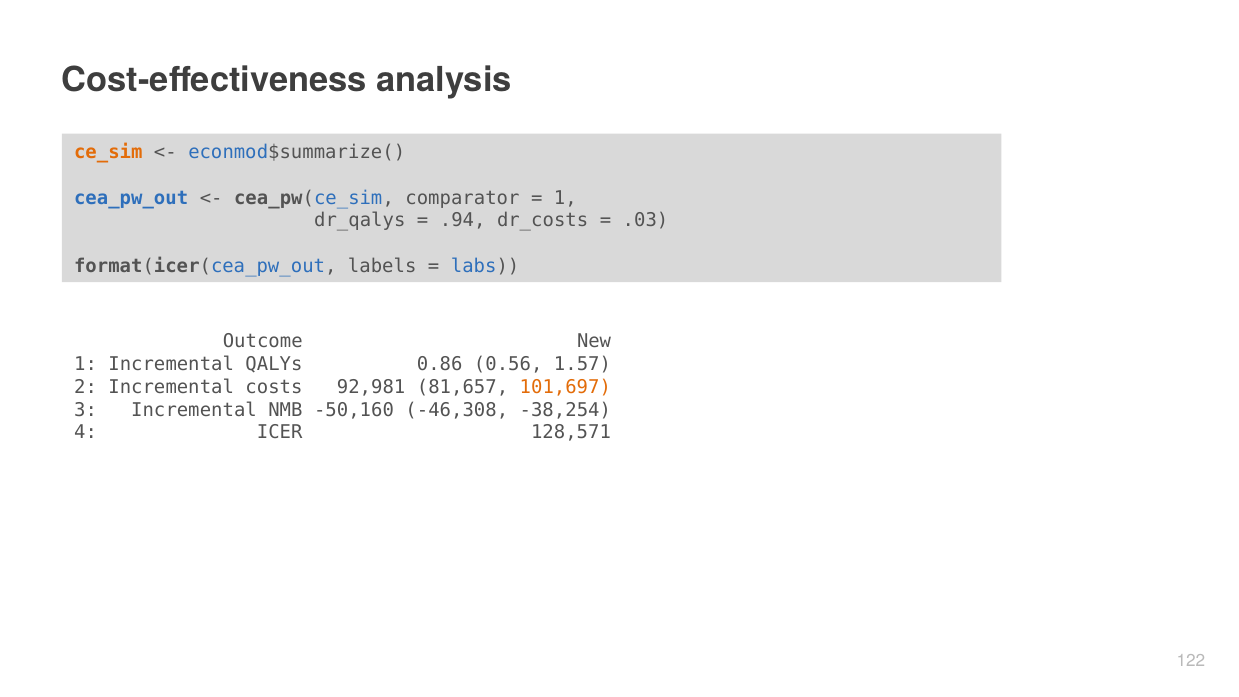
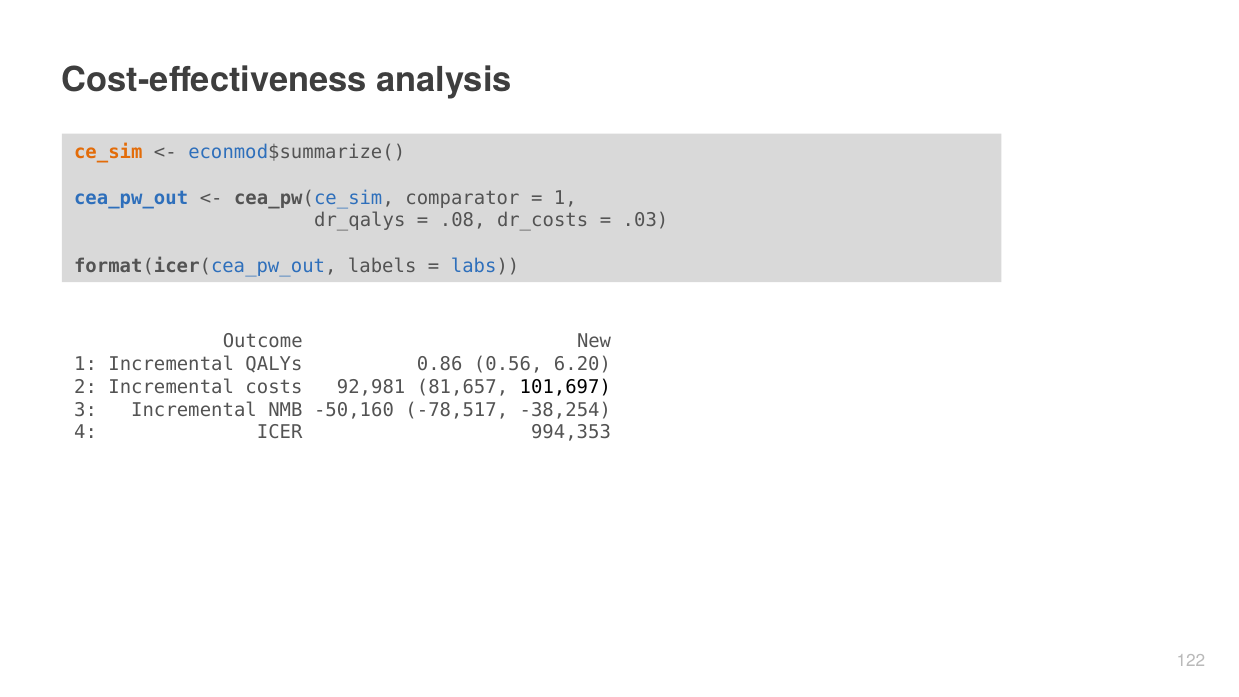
.94: .94 -> .08
1.57: 1.57 -> 6.20
101,697 colour: orange -> black
-46,308: -46,308 -> -78,517
128,571: 128,571 -> 994,353
